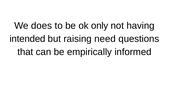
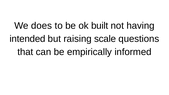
only: only -> built
need: need -> scale
